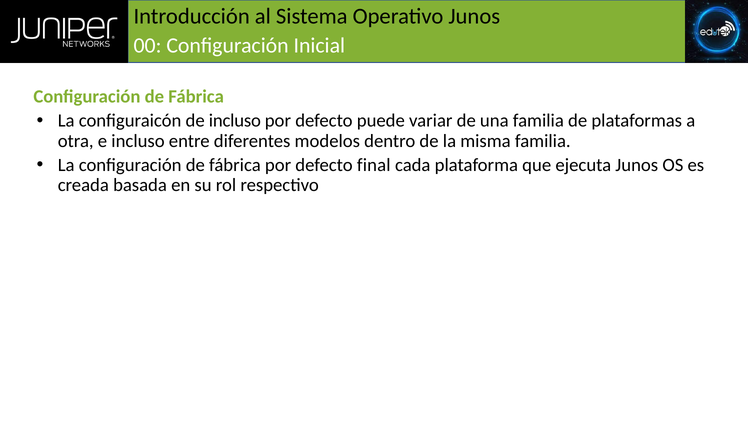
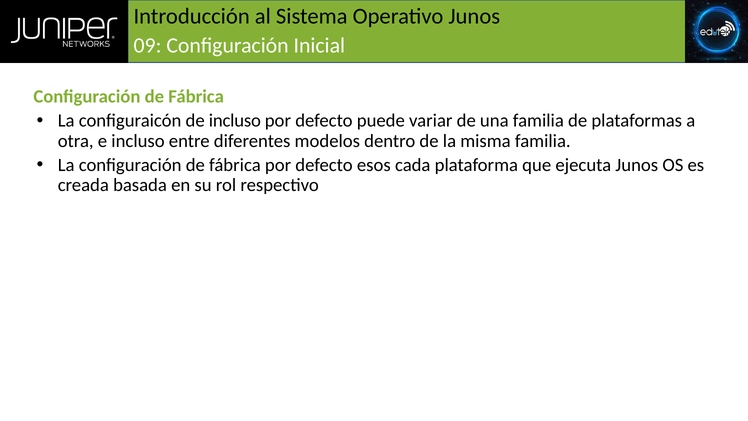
00: 00 -> 09
final: final -> esos
